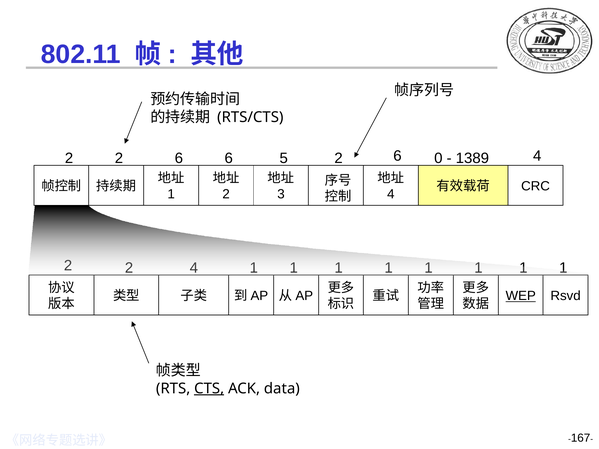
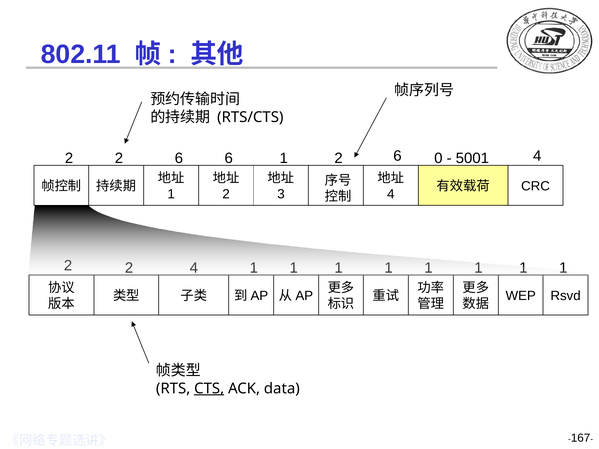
6 5: 5 -> 1
1389: 1389 -> 5001
WEP underline: present -> none
